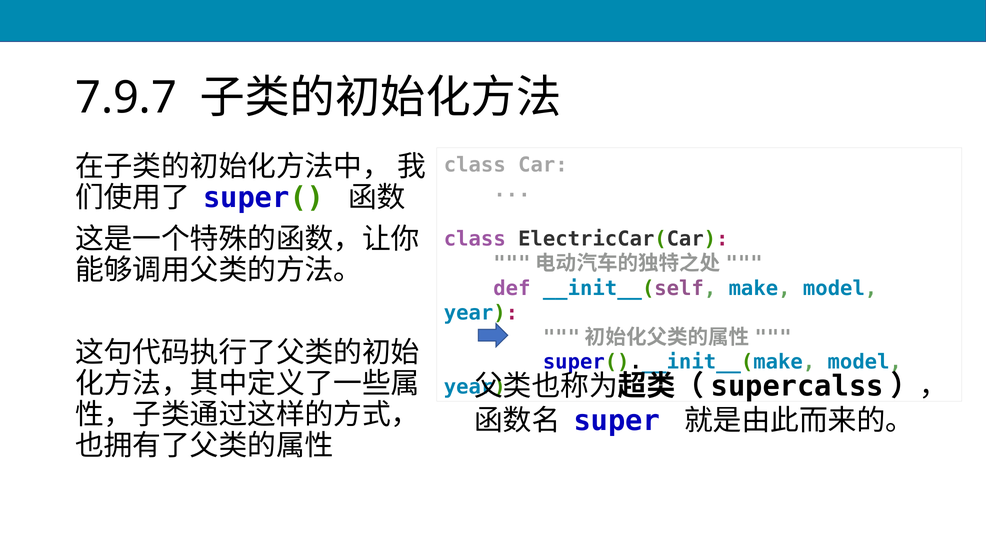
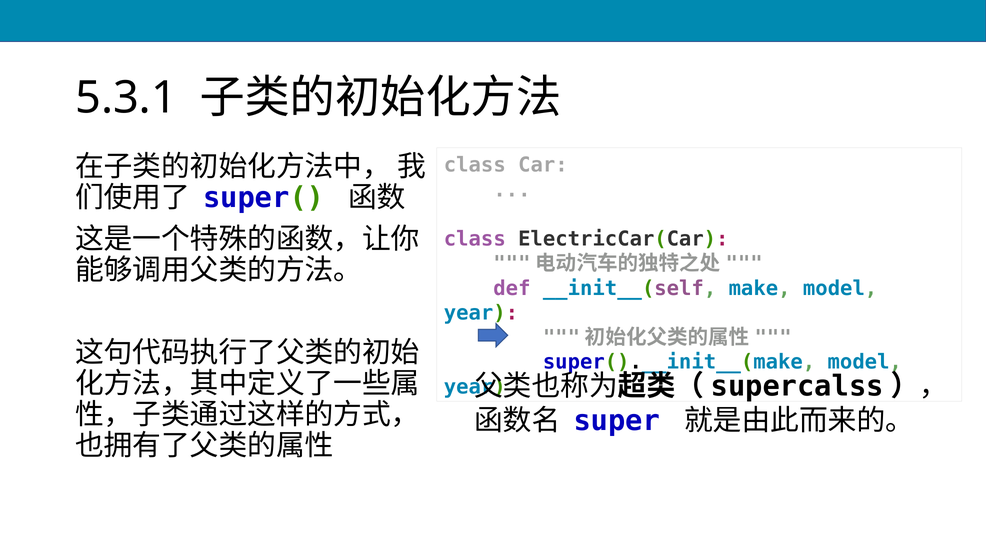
7.9.7: 7.9.7 -> 5.3.1
